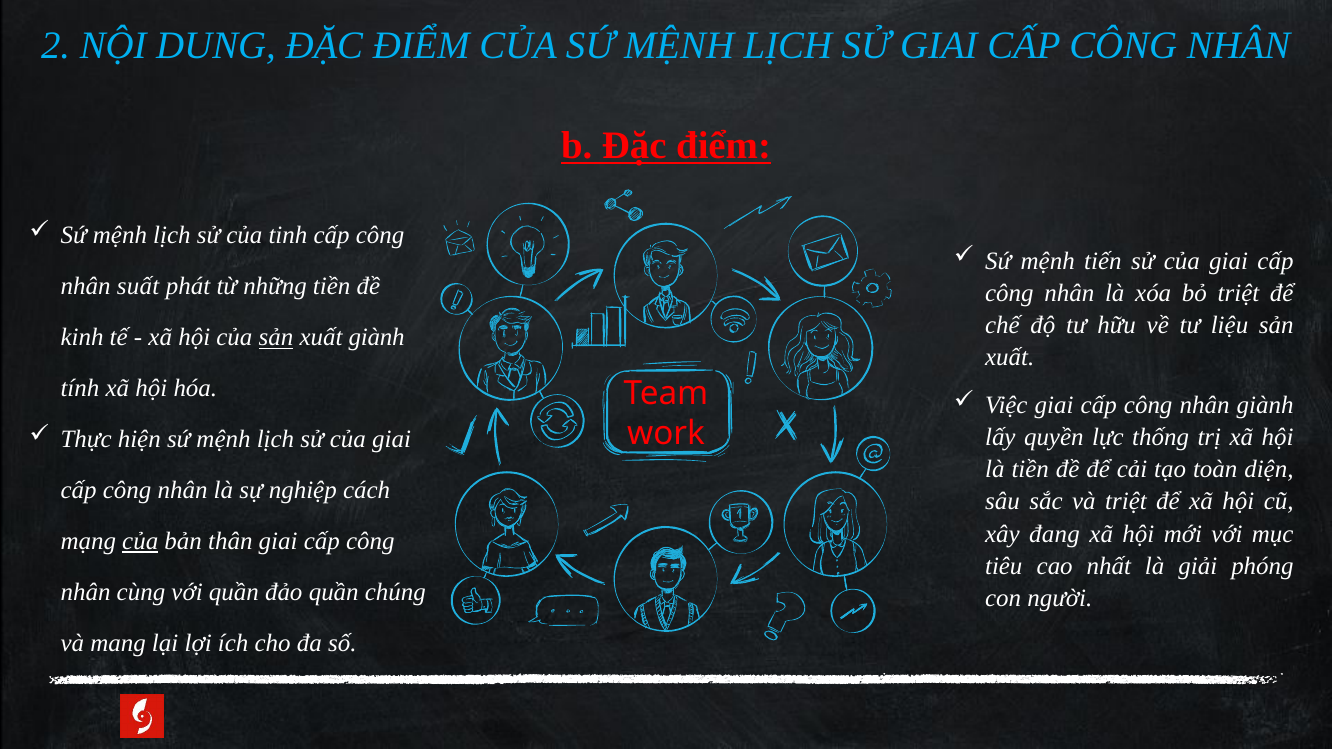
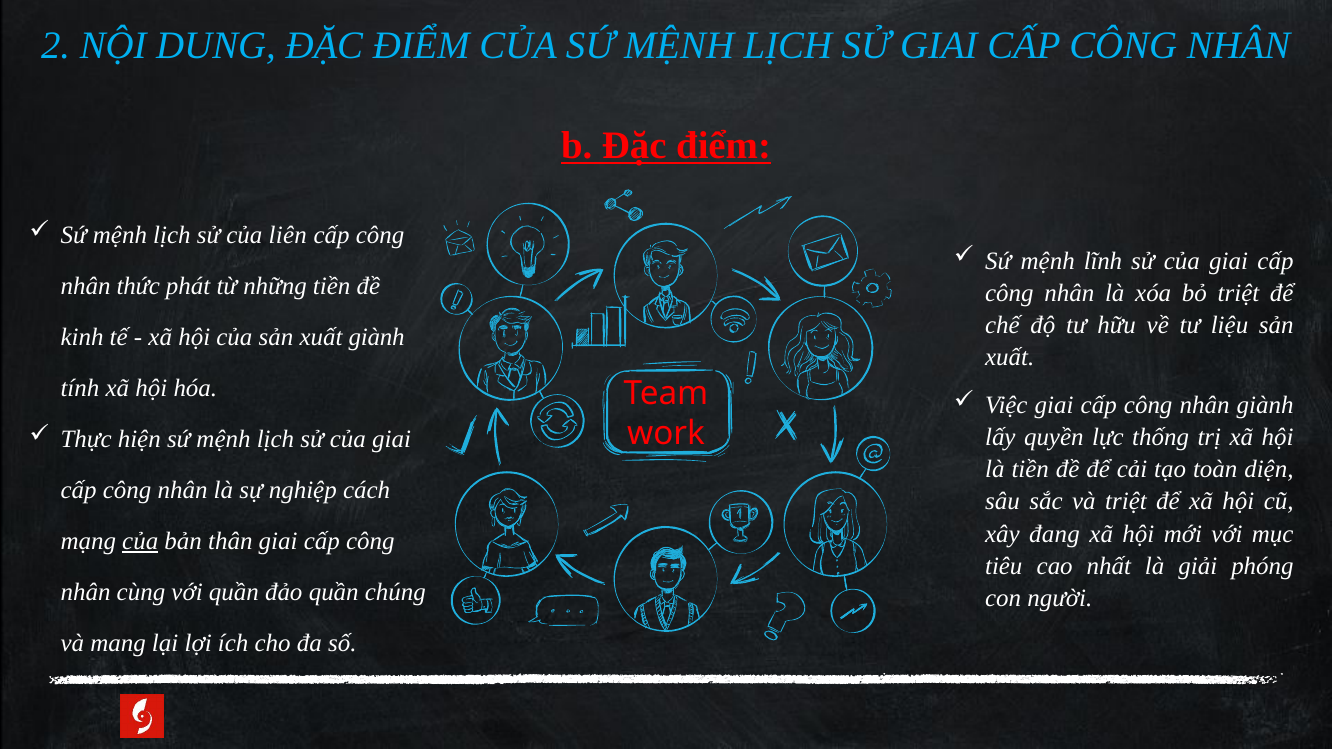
tinh: tinh -> liên
tiến: tiến -> lĩnh
suất: suất -> thức
sản at (276, 338) underline: present -> none
